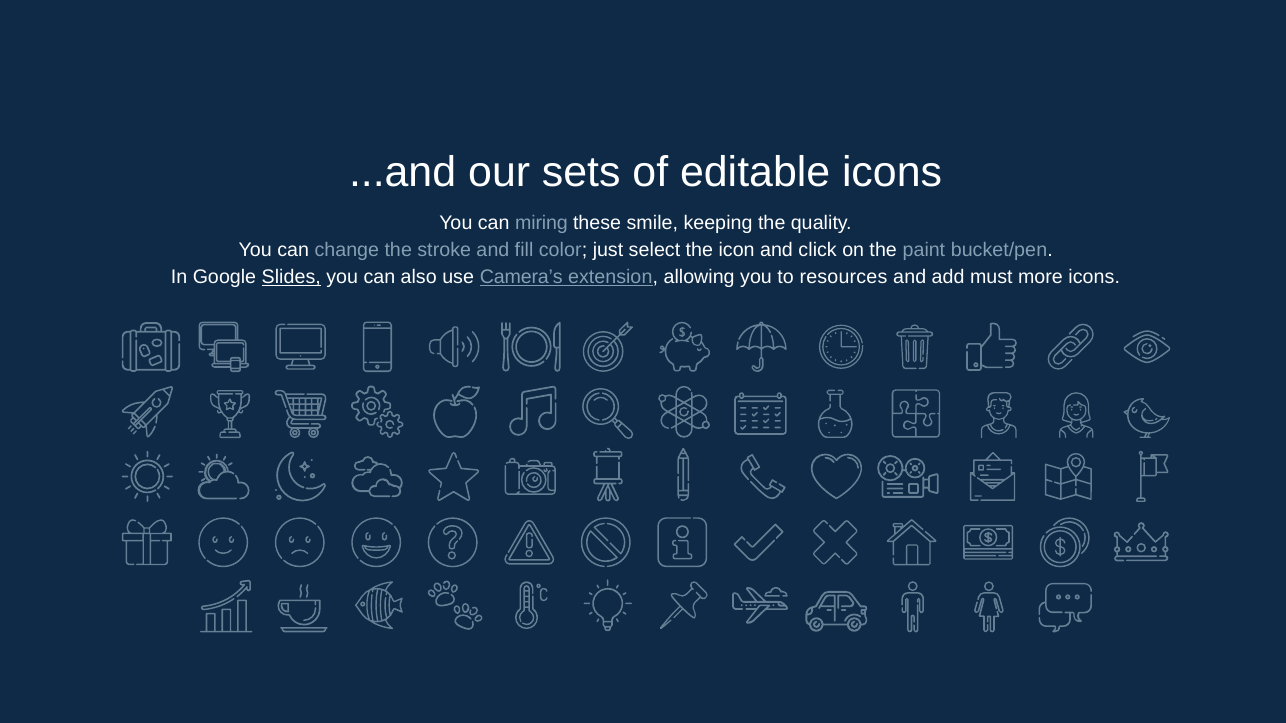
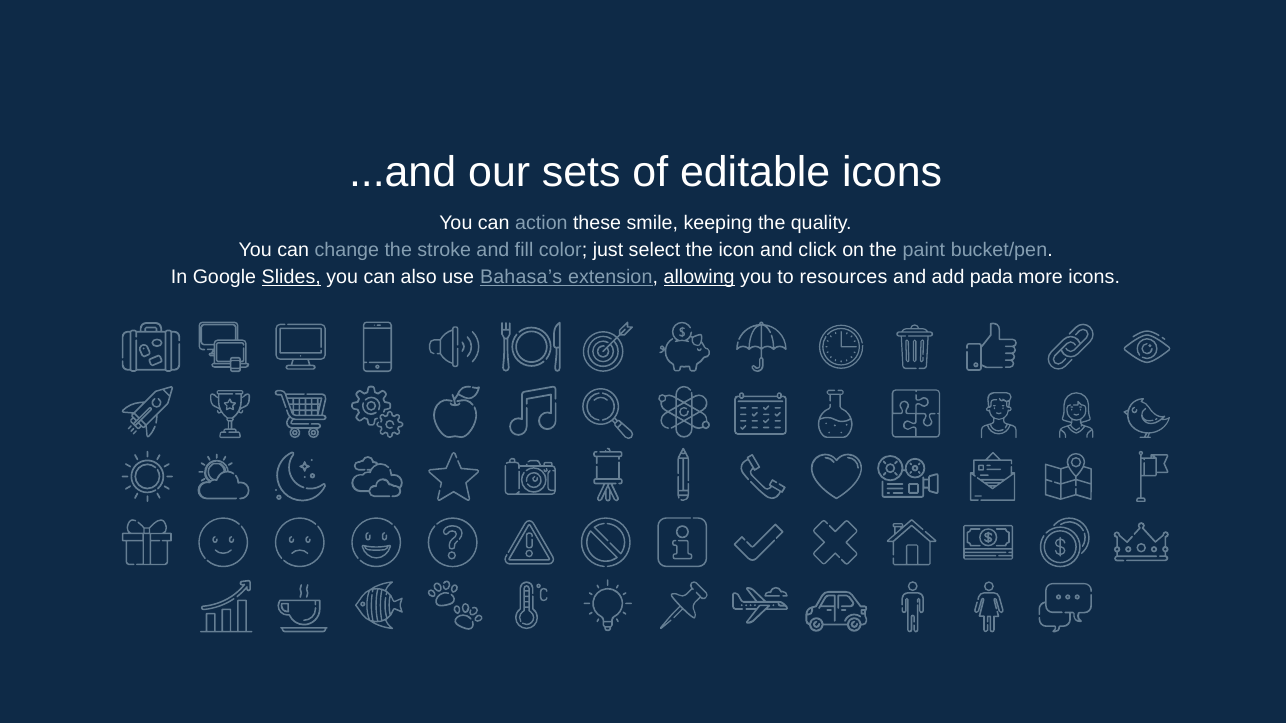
miring: miring -> action
Camera’s: Camera’s -> Bahasa’s
allowing underline: none -> present
must: must -> pada
